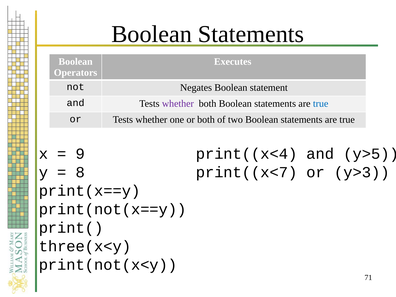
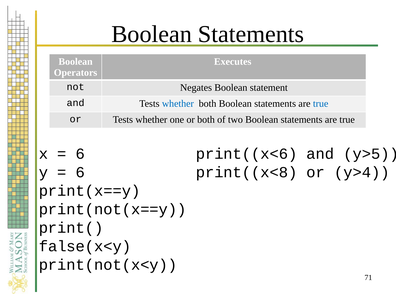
whether at (178, 104) colour: purple -> blue
9 at (80, 154): 9 -> 6
print((x<4: print((x<4 -> print((x<6
8 at (80, 172): 8 -> 6
print((x<7: print((x<7 -> print((x<8
y>3: y>3 -> y>4
three(x<y: three(x<y -> false(x<y
